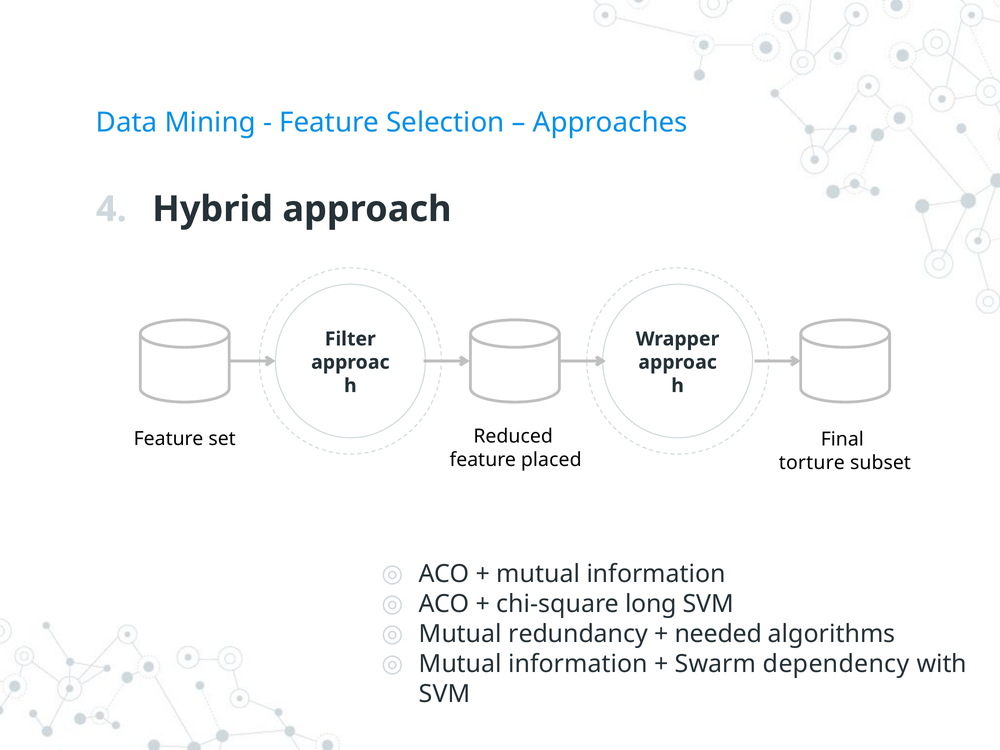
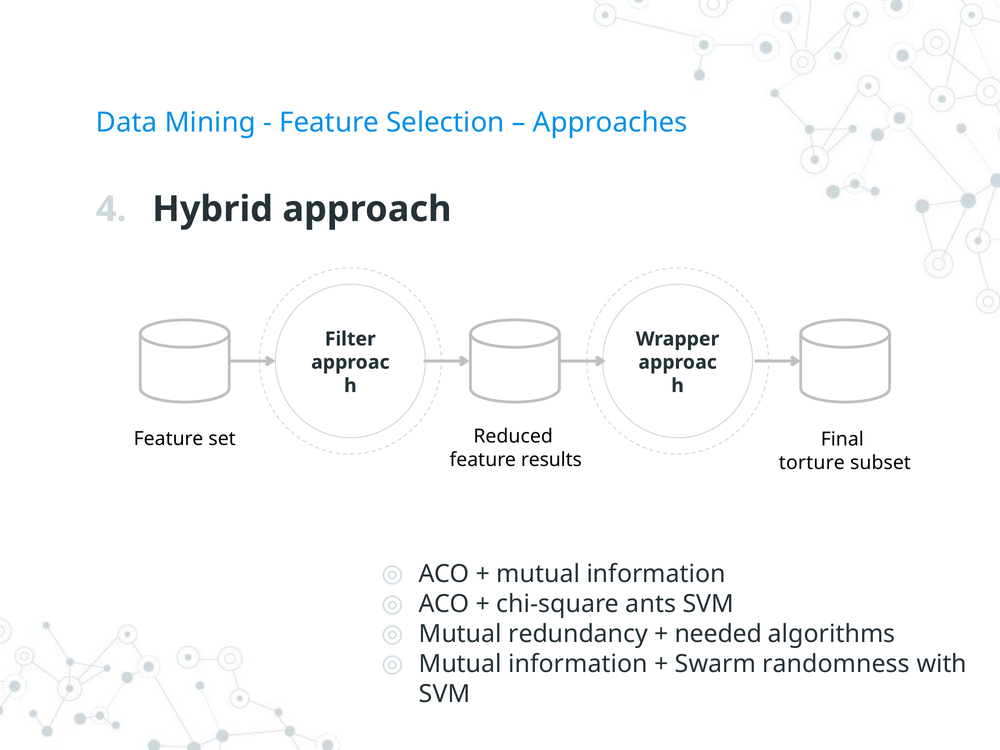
placed: placed -> results
long: long -> ants
dependency: dependency -> randomness
